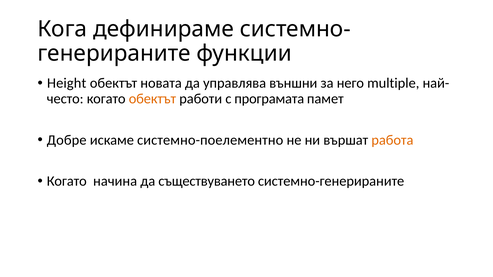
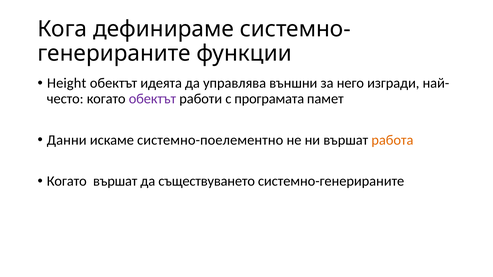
новата: новата -> идеята
multiple: multiple -> изгради
обектът at (152, 99) colour: orange -> purple
Добре: Добре -> Данни
Когато начина: начина -> вършат
